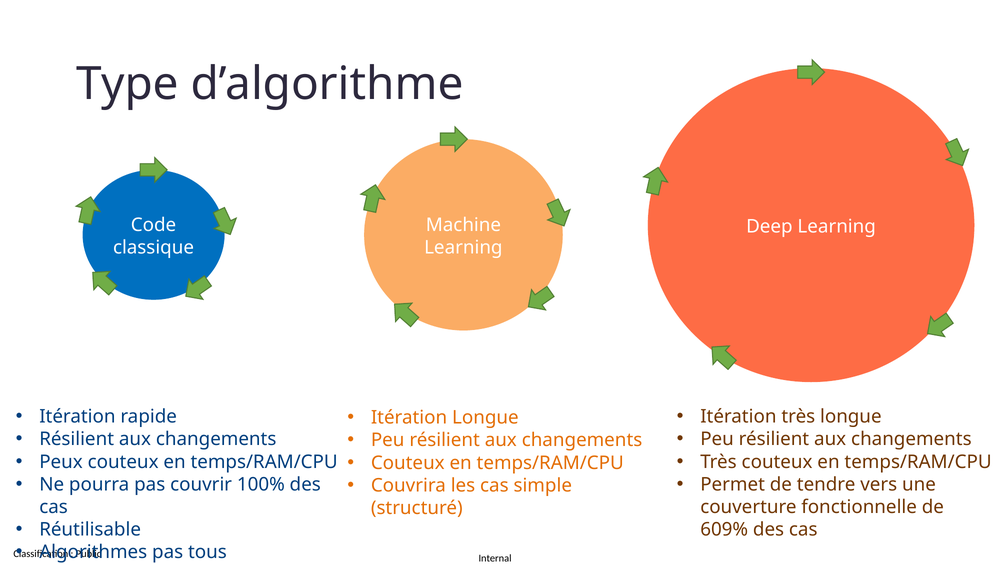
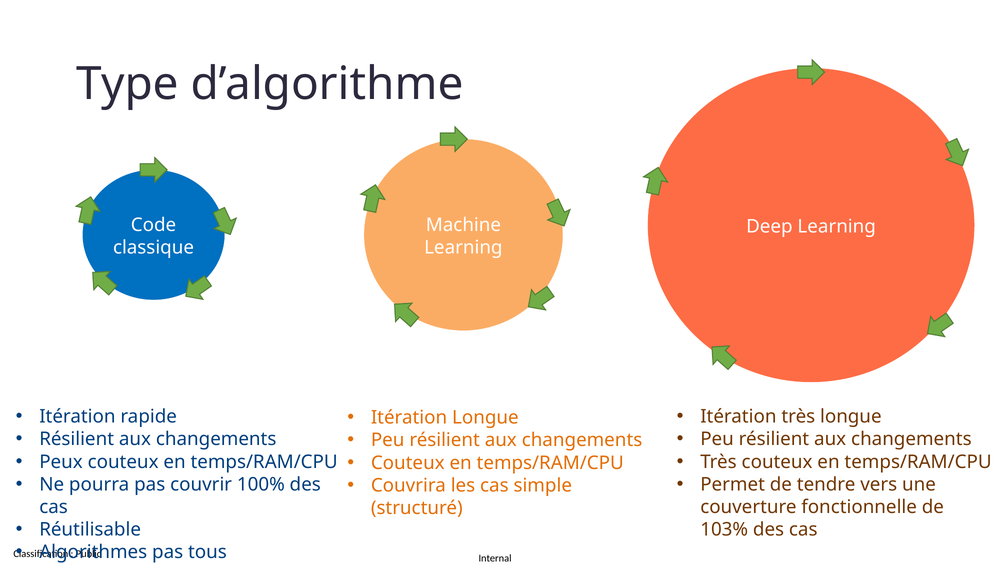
609%: 609% -> 103%
